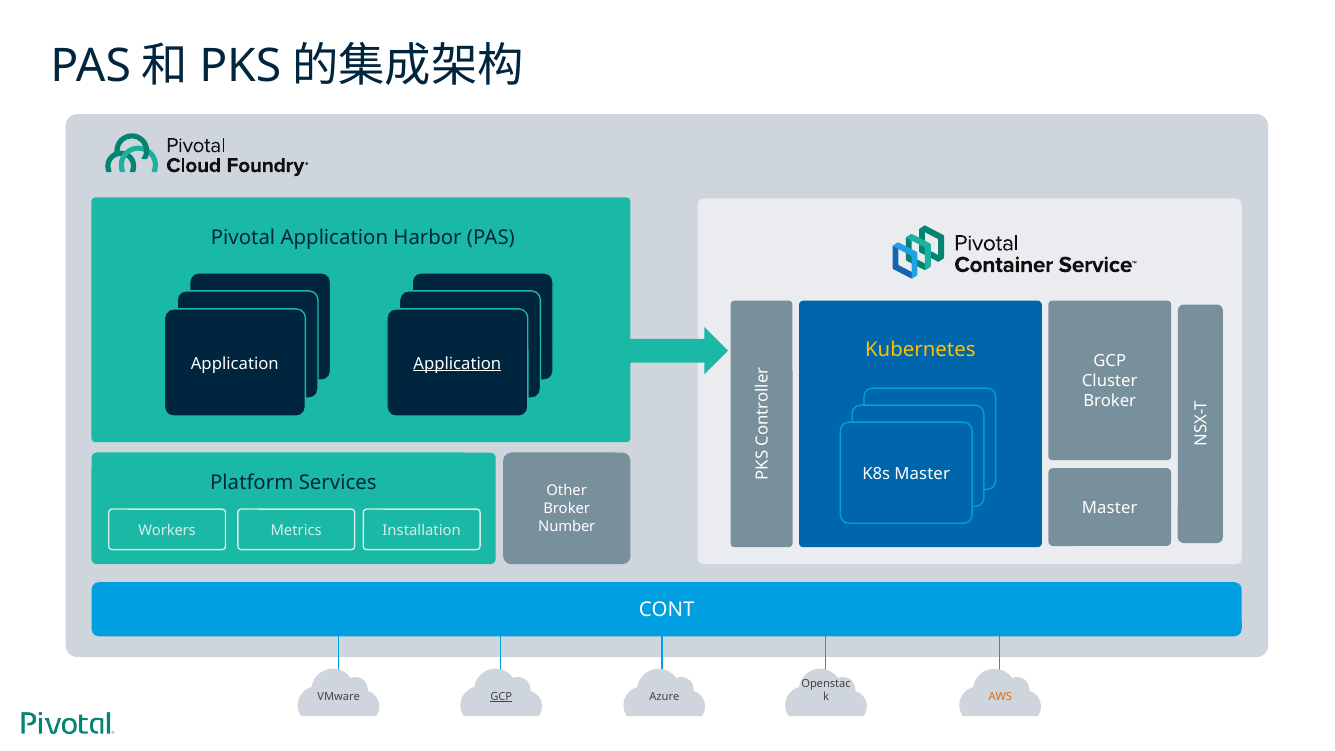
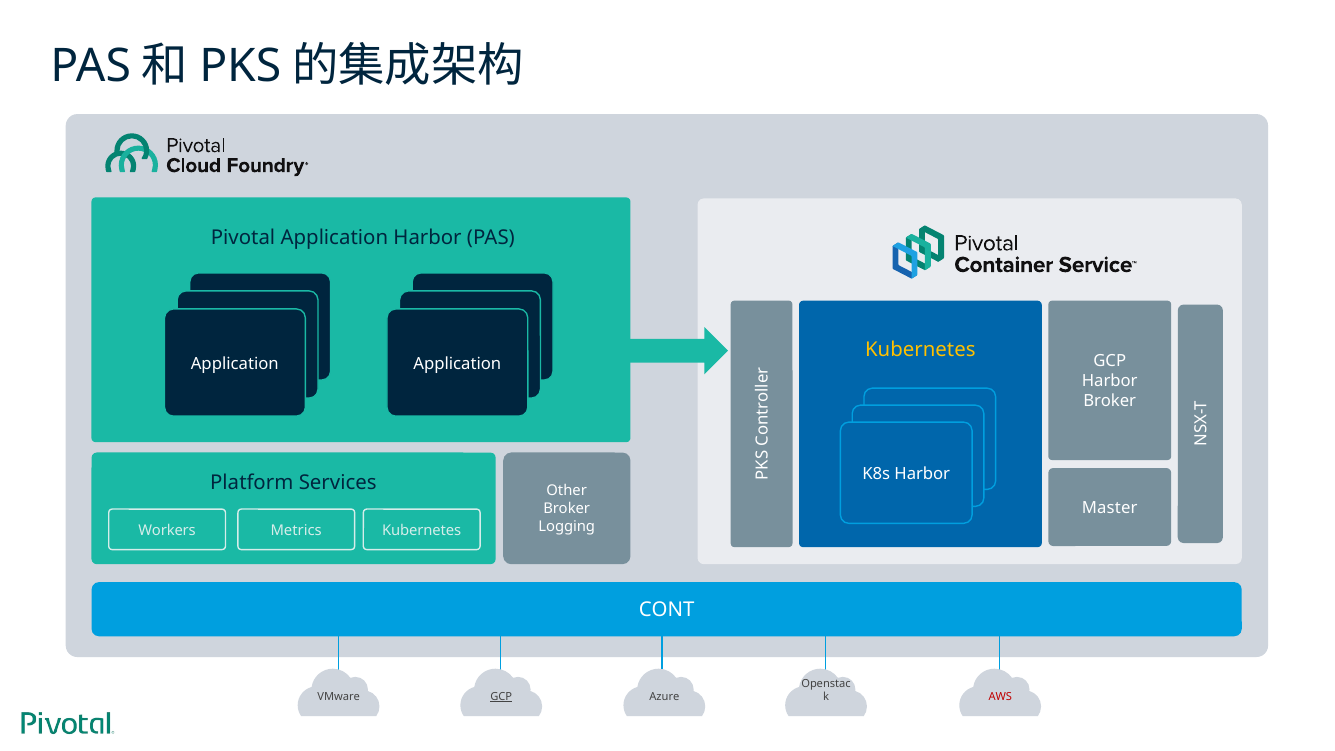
Application at (457, 364) underline: present -> none
Cluster at (1110, 381): Cluster -> Harbor
K8s Master: Master -> Harbor
Number: Number -> Logging
Metrics Installation: Installation -> Kubernetes
AWS colour: orange -> red
